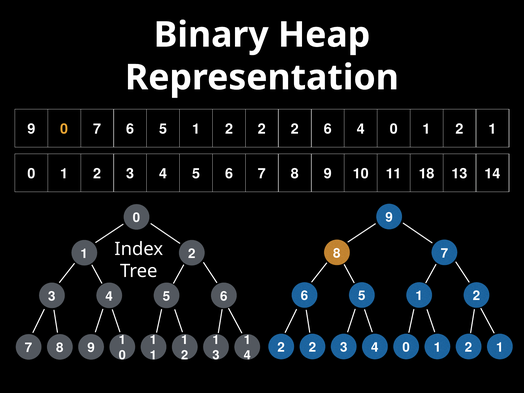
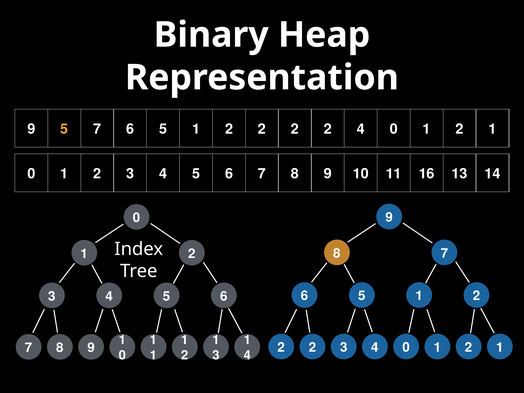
9 0: 0 -> 5
2 2 2 6: 6 -> 2
18: 18 -> 16
